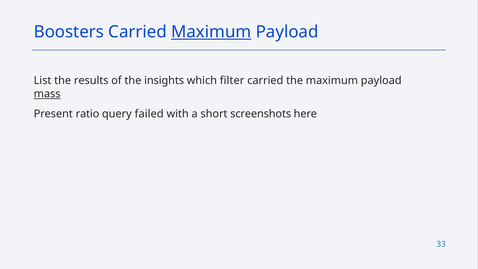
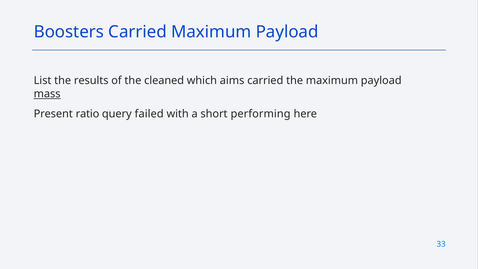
Maximum at (211, 32) underline: present -> none
insights: insights -> cleaned
filter: filter -> aims
screenshots: screenshots -> performing
